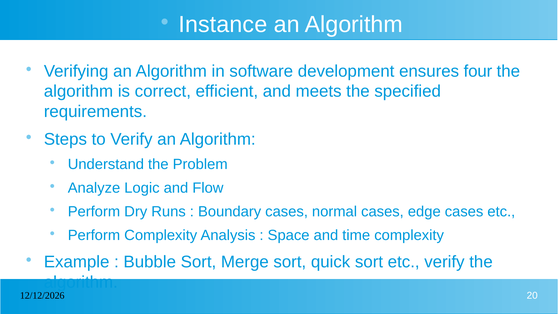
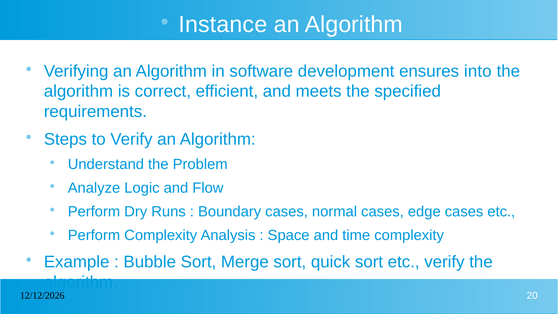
four: four -> into
